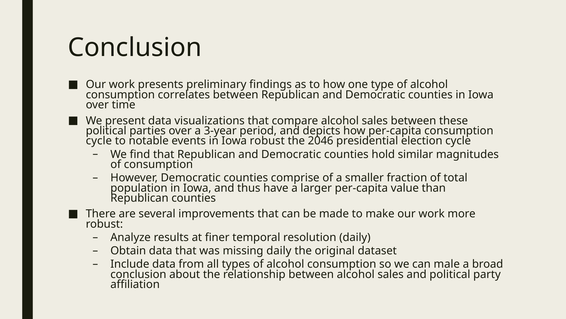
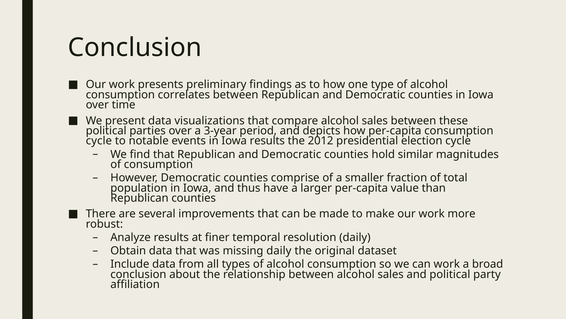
Iowa robust: robust -> results
2046: 2046 -> 2012
can male: male -> work
